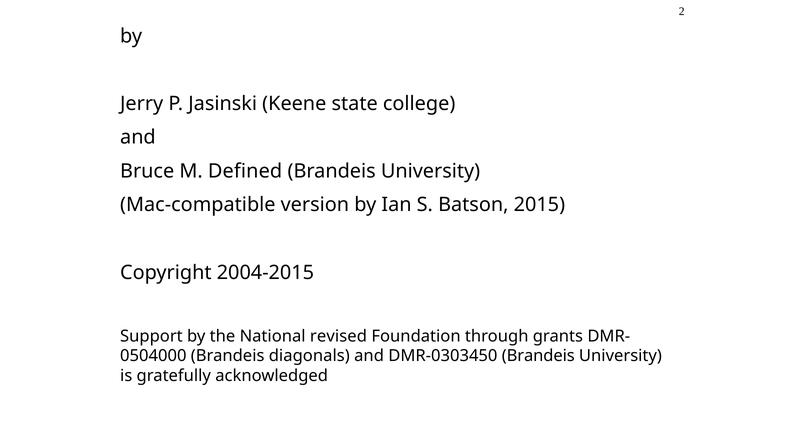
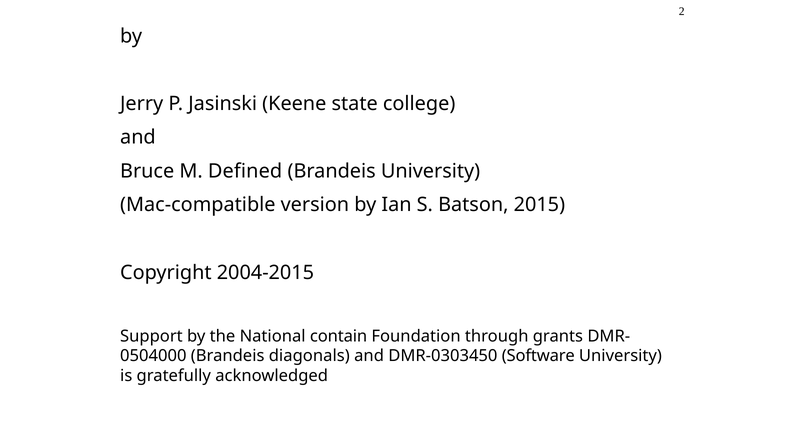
revised: revised -> contain
DMR-0303450 Brandeis: Brandeis -> Software
